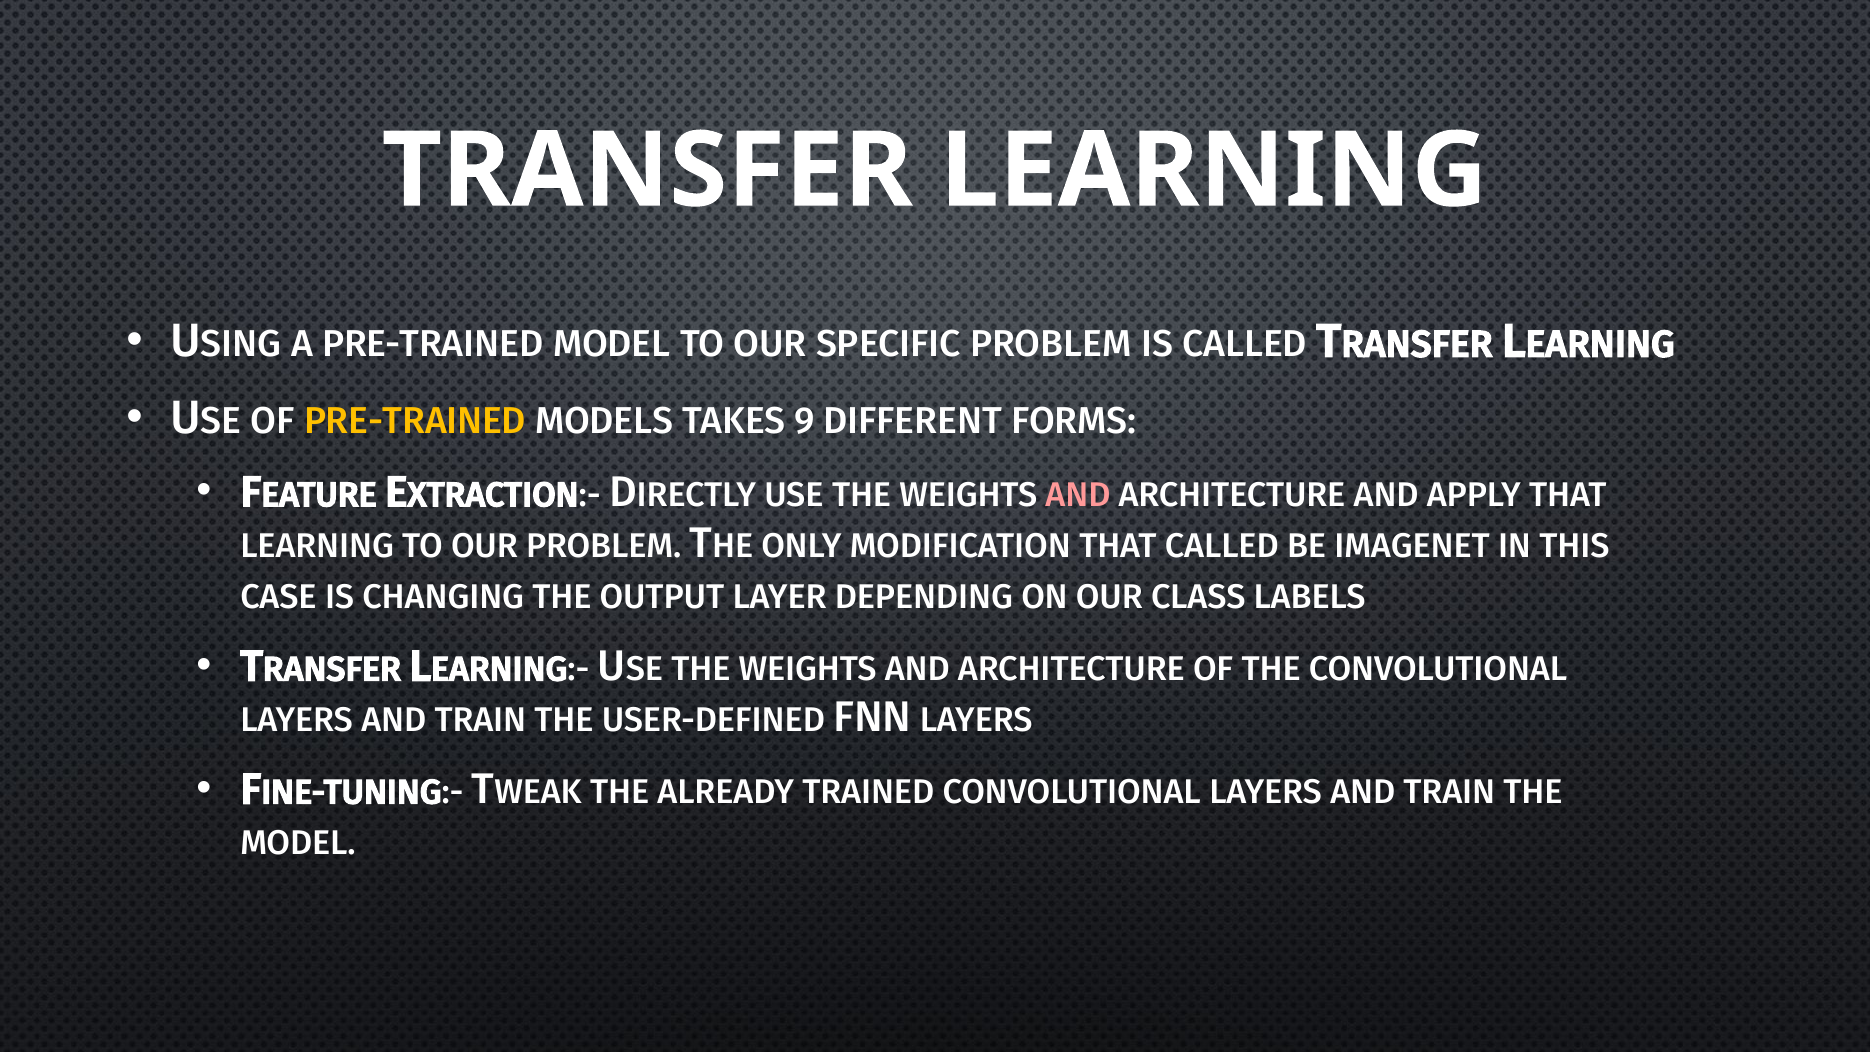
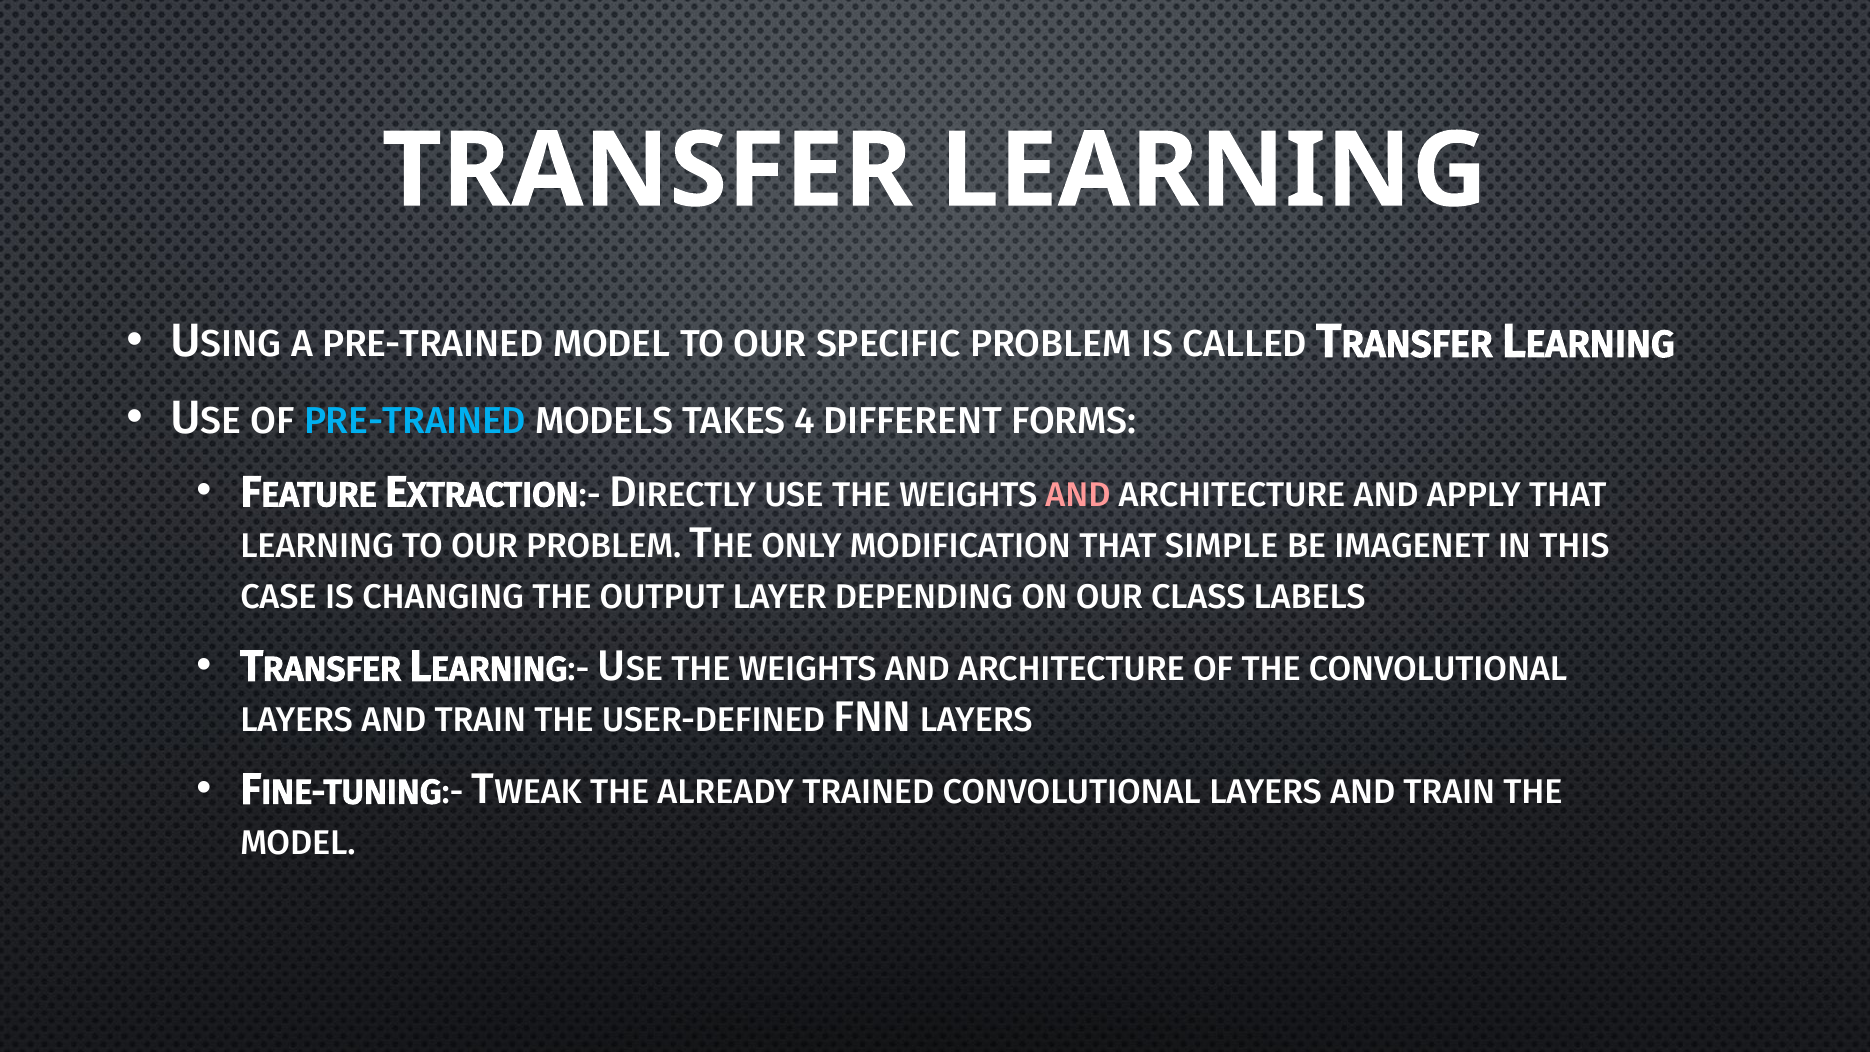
PRE-TRAINED at (415, 421) colour: yellow -> light blue
9: 9 -> 4
THAT CALLED: CALLED -> SIMPLE
